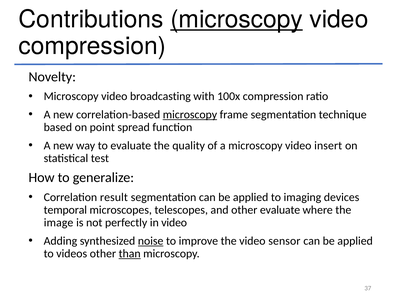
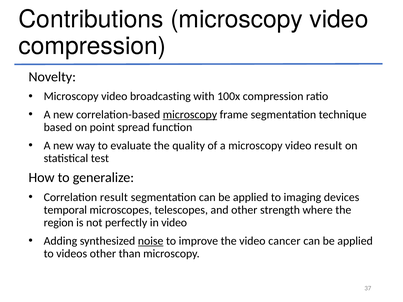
microscopy at (237, 19) underline: present -> none
video insert: insert -> result
other evaluate: evaluate -> strength
image: image -> region
sensor: sensor -> cancer
than underline: present -> none
